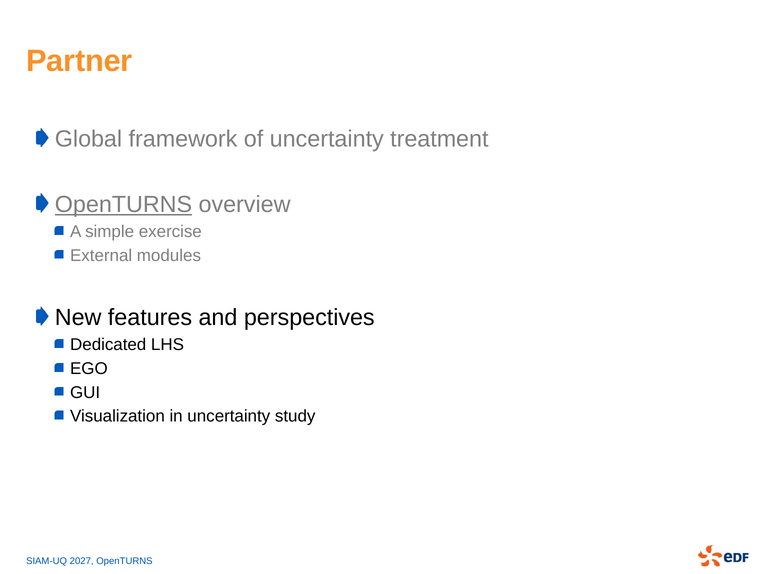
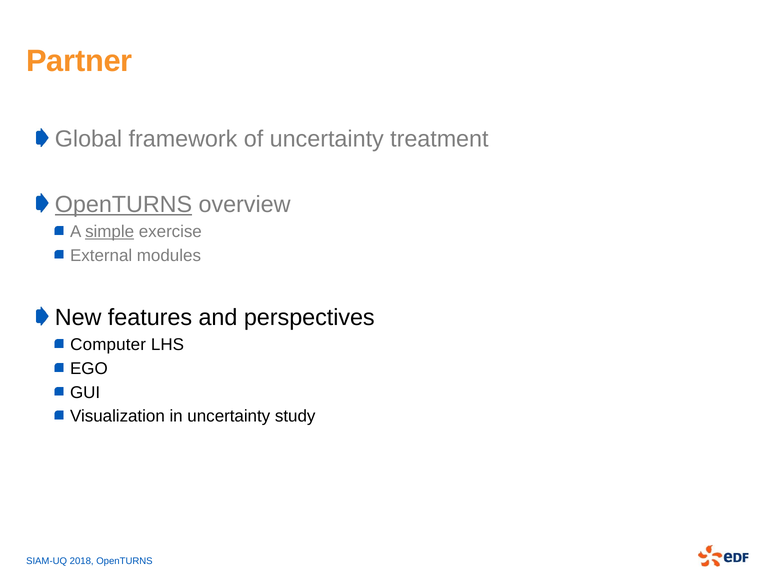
simple underline: none -> present
Dedicated: Dedicated -> Computer
2027: 2027 -> 2018
